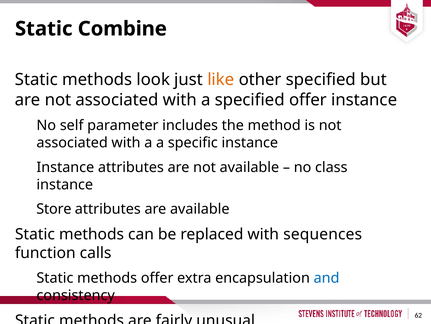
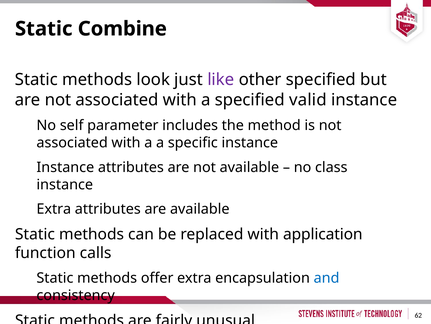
like colour: orange -> purple
specified offer: offer -> valid
Store at (54, 209): Store -> Extra
sequences: sequences -> application
